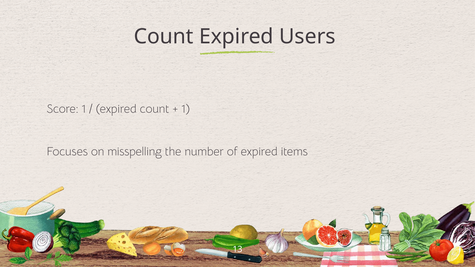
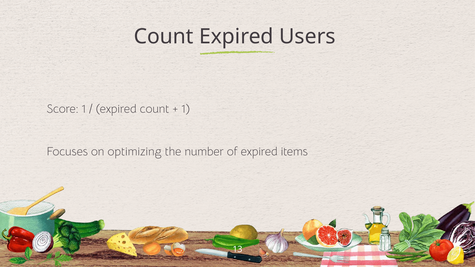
misspelling: misspelling -> optimizing
